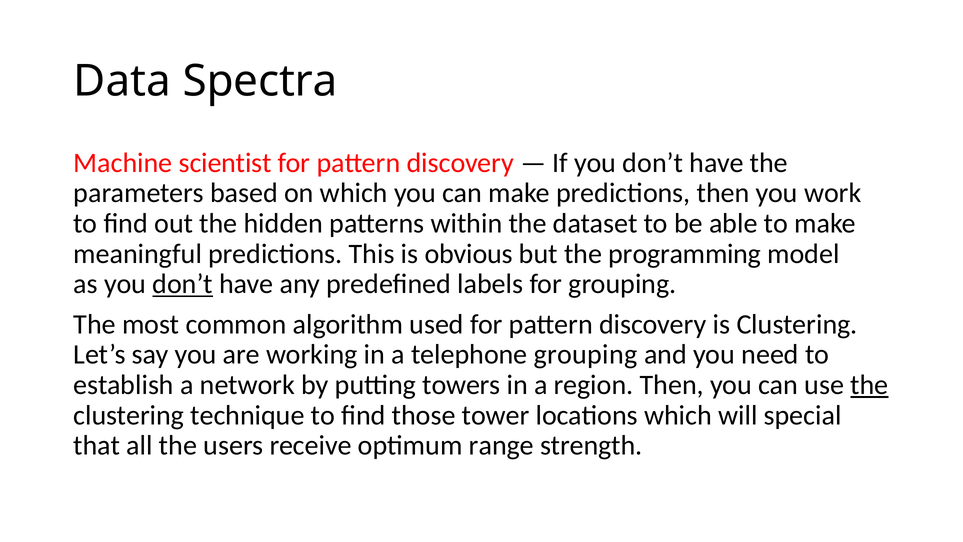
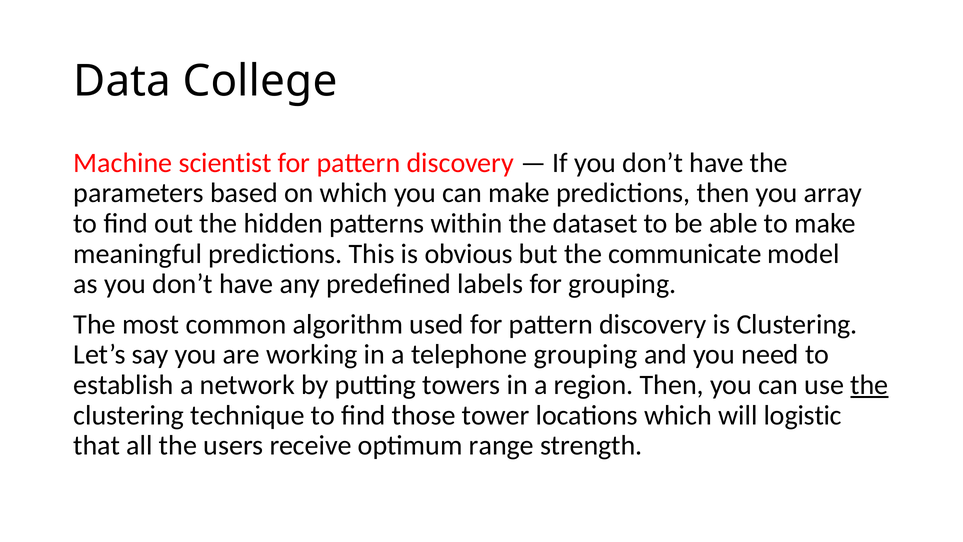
Spectra: Spectra -> College
work: work -> array
programming: programming -> communicate
don’t at (183, 284) underline: present -> none
special: special -> logistic
